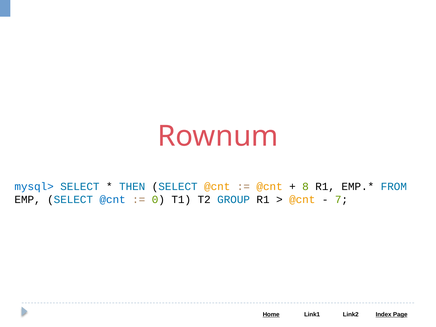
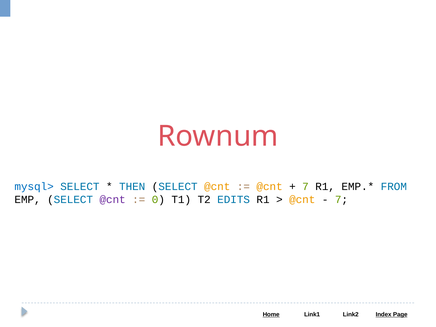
8 at (306, 187): 8 -> 7
@cnt at (113, 200) colour: blue -> purple
GROUP: GROUP -> EDITS
